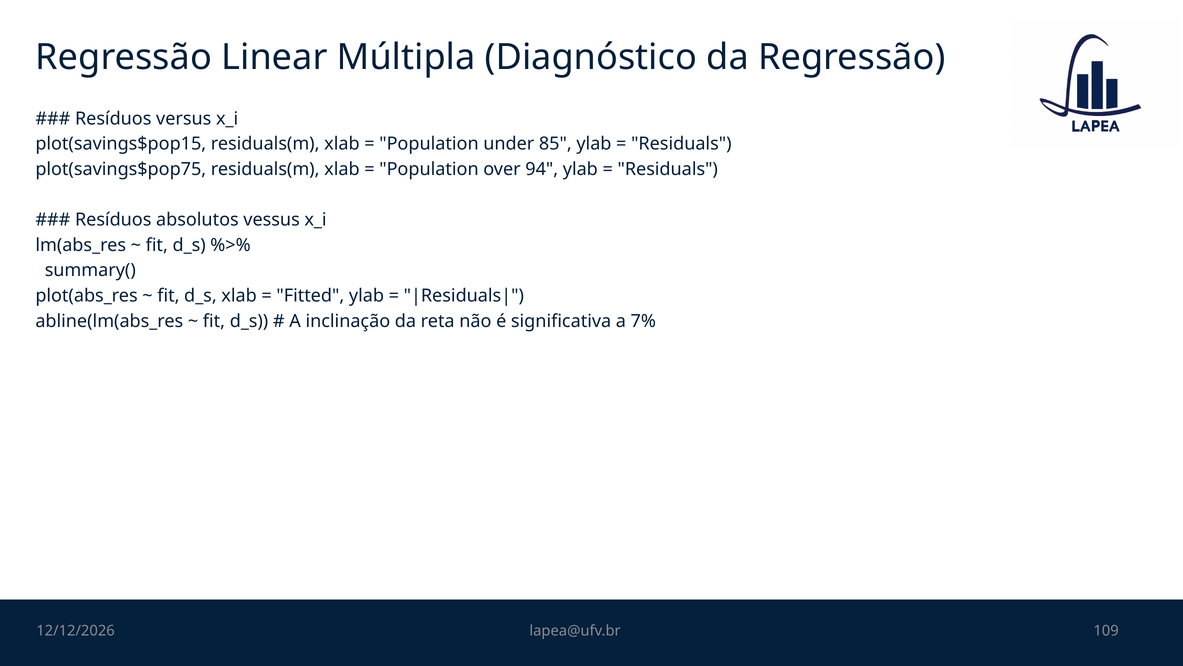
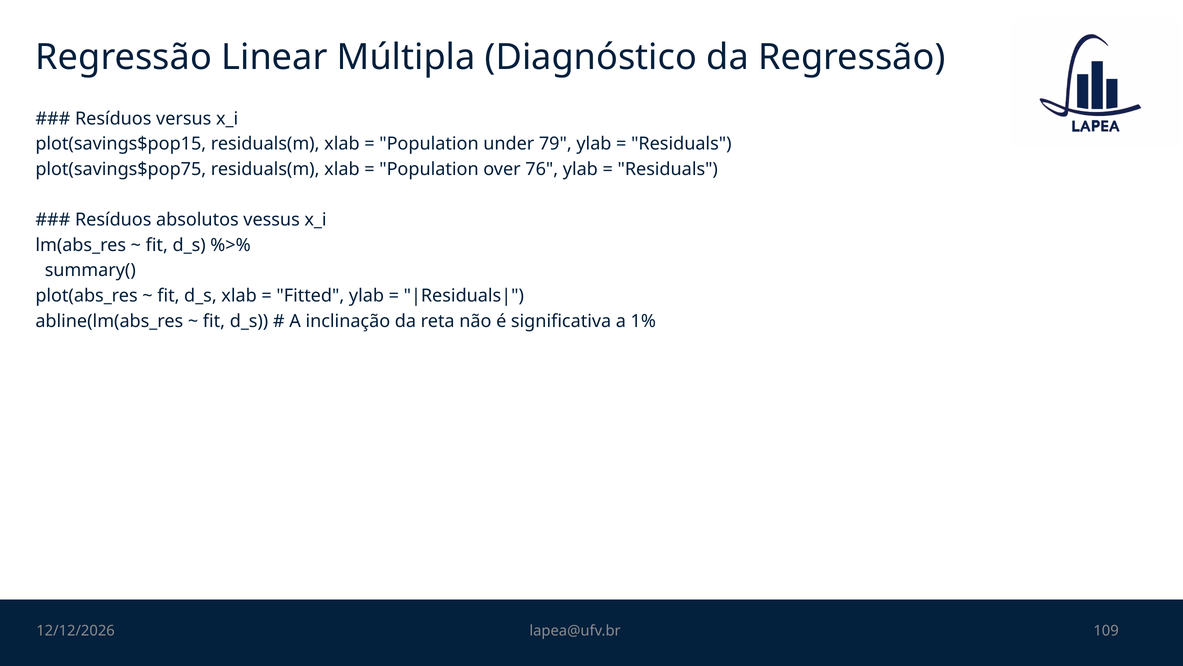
85: 85 -> 79
94: 94 -> 76
7%: 7% -> 1%
